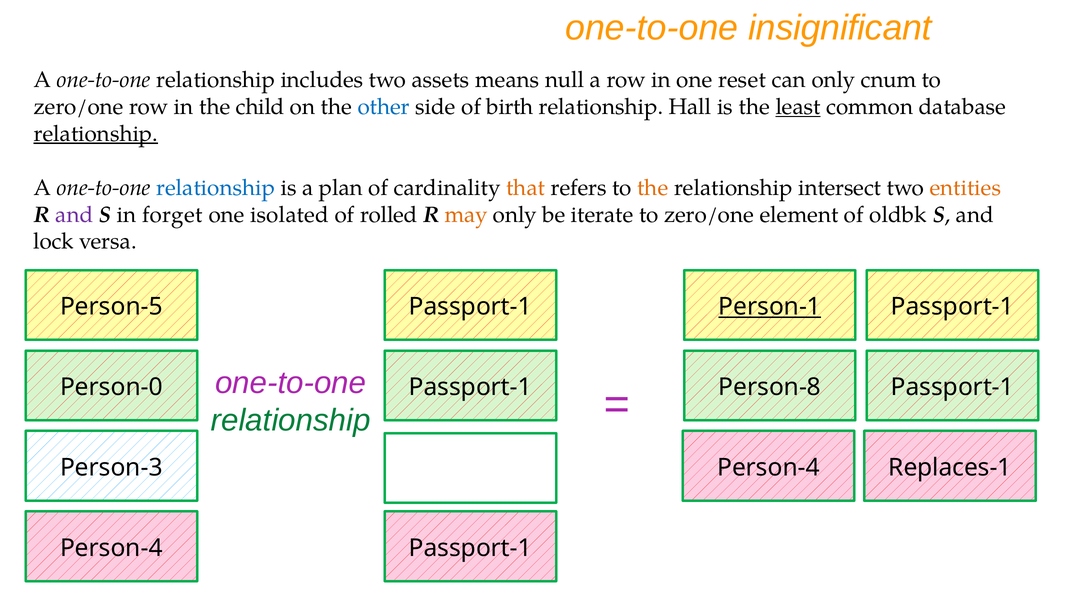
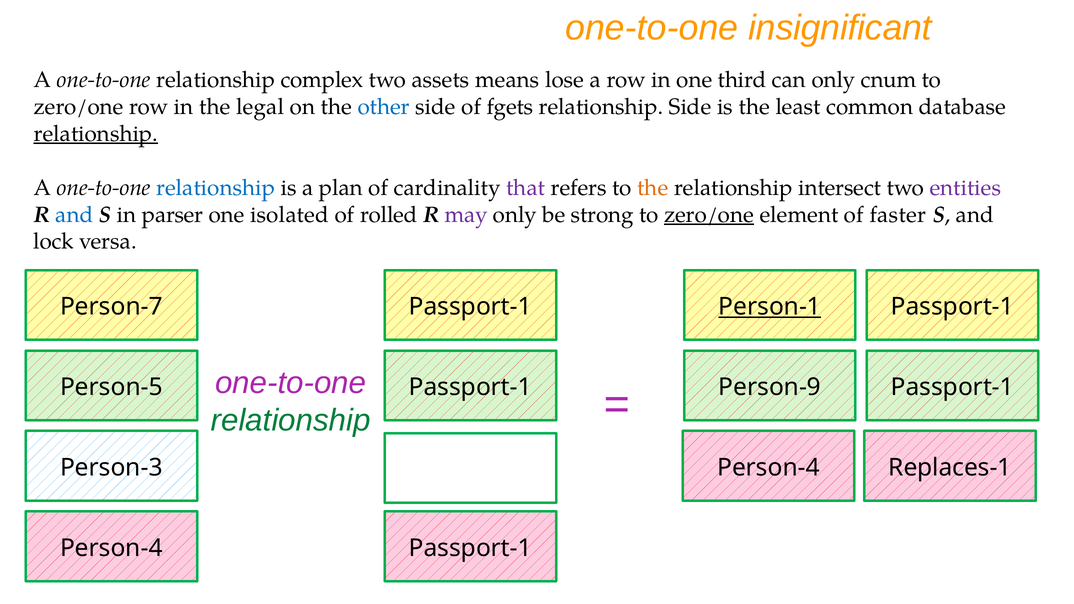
includes: includes -> complex
null: null -> lose
reset: reset -> third
child: child -> legal
birth: birth -> fgets
relationship Hall: Hall -> Side
least underline: present -> none
that colour: orange -> purple
entities colour: orange -> purple
and at (74, 215) colour: purple -> blue
forget: forget -> parser
may colour: orange -> purple
iterate: iterate -> strong
zero/one at (709, 215) underline: none -> present
oldbk: oldbk -> faster
Person-5: Person-5 -> Person-7
Person-0: Person-0 -> Person-5
Person-8: Person-8 -> Person-9
